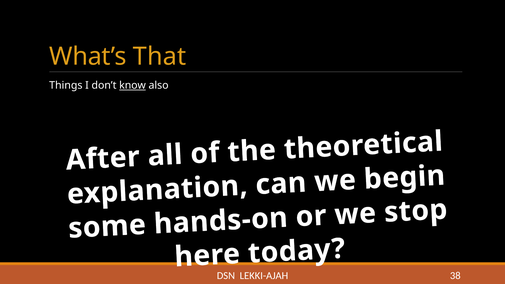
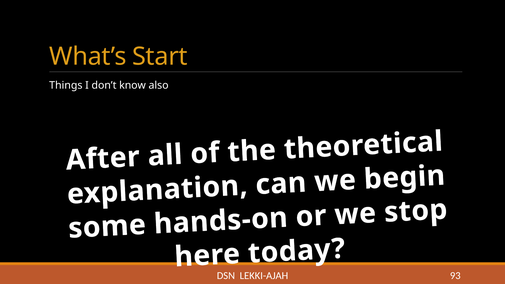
That: That -> Start
know underline: present -> none
38: 38 -> 93
